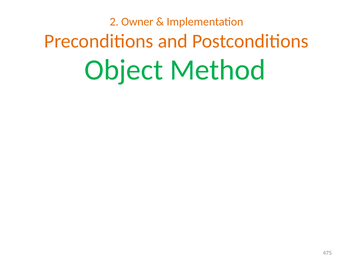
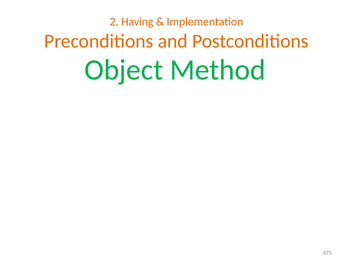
Owner: Owner -> Having
